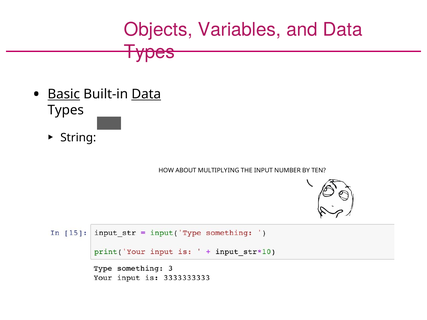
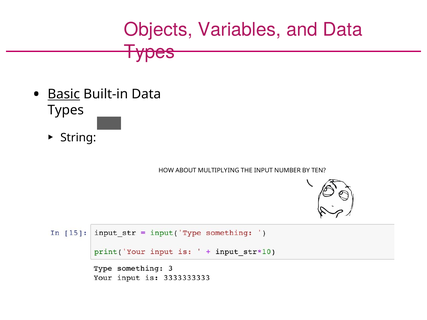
Data at (146, 94) underline: present -> none
